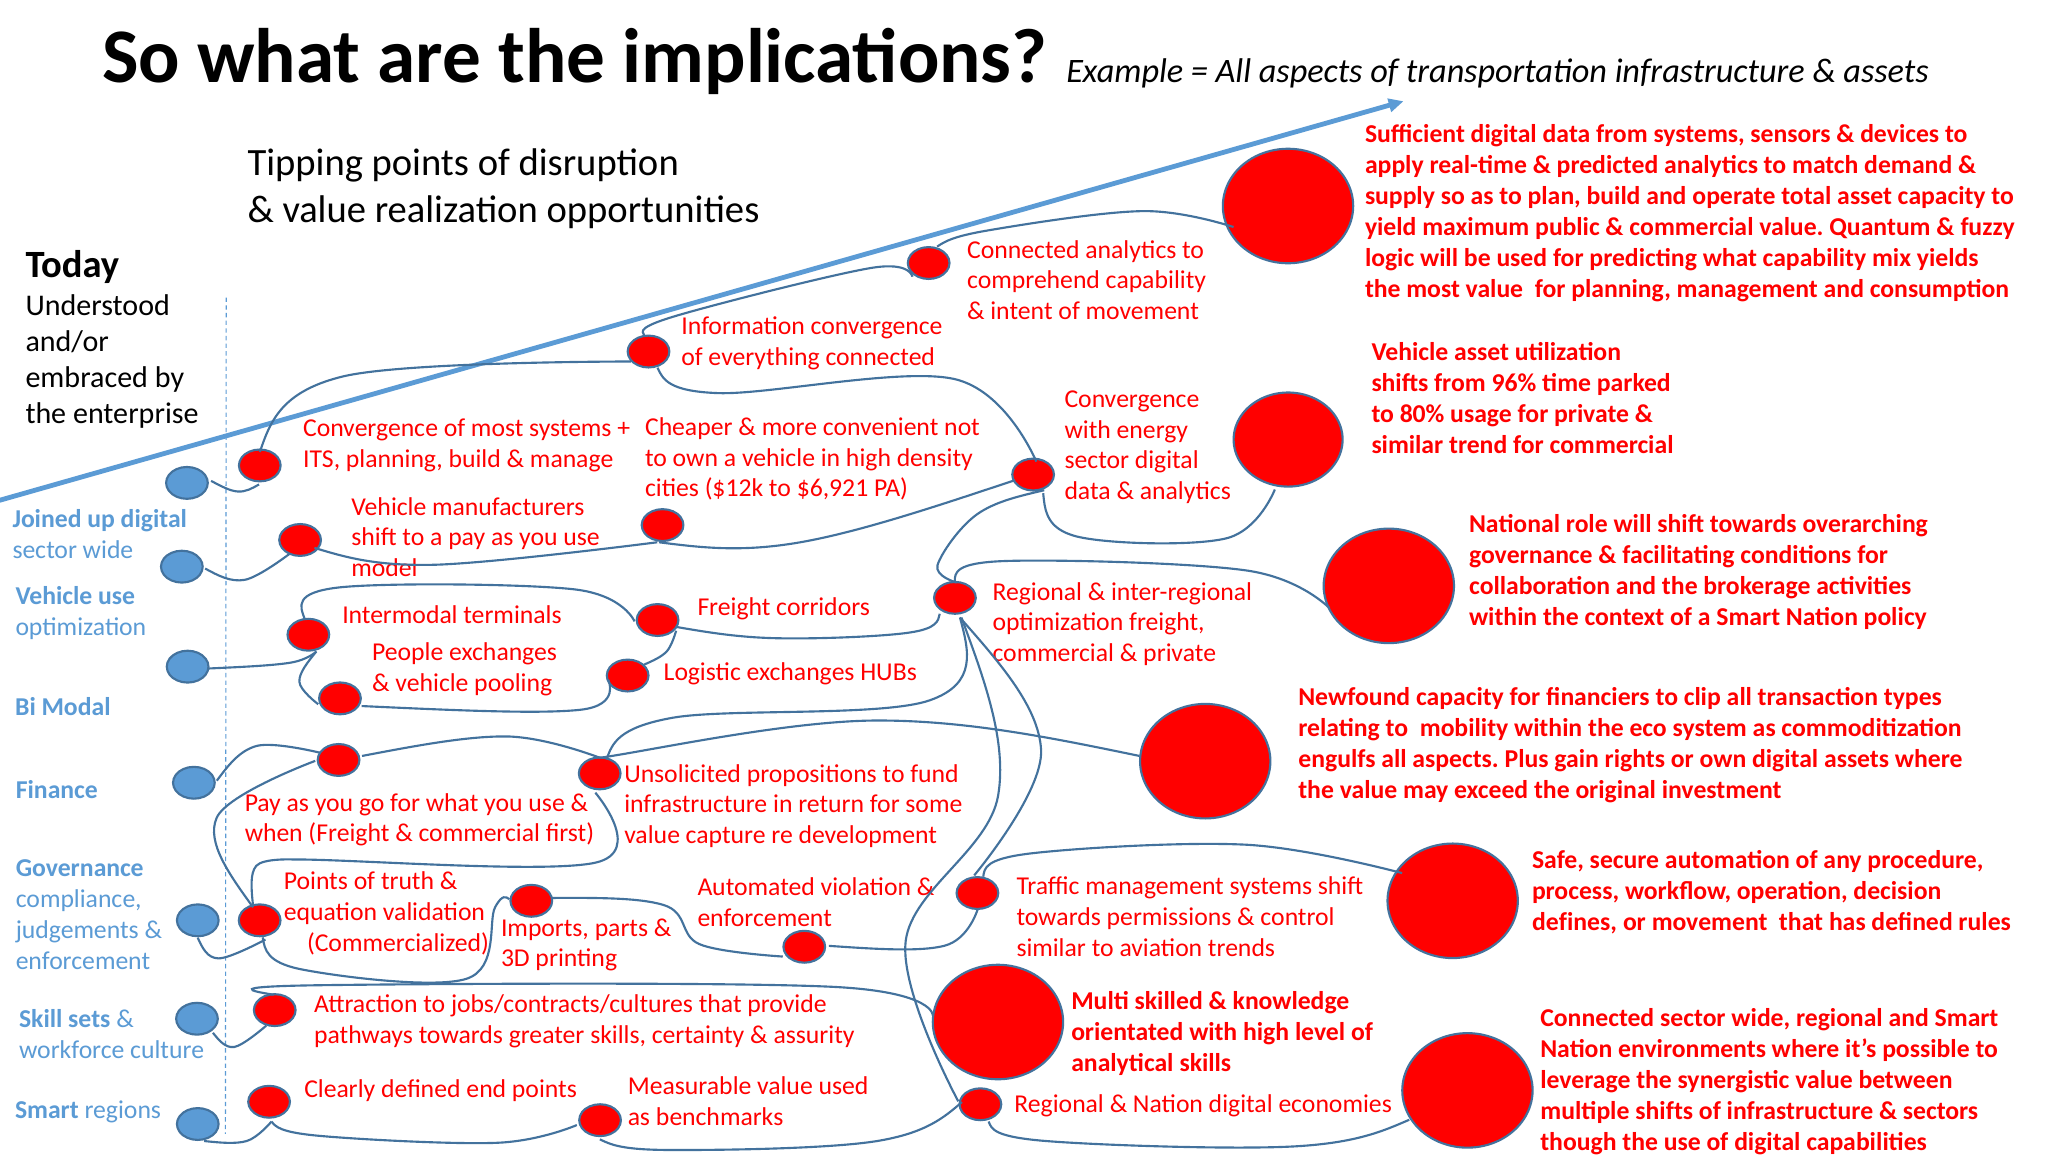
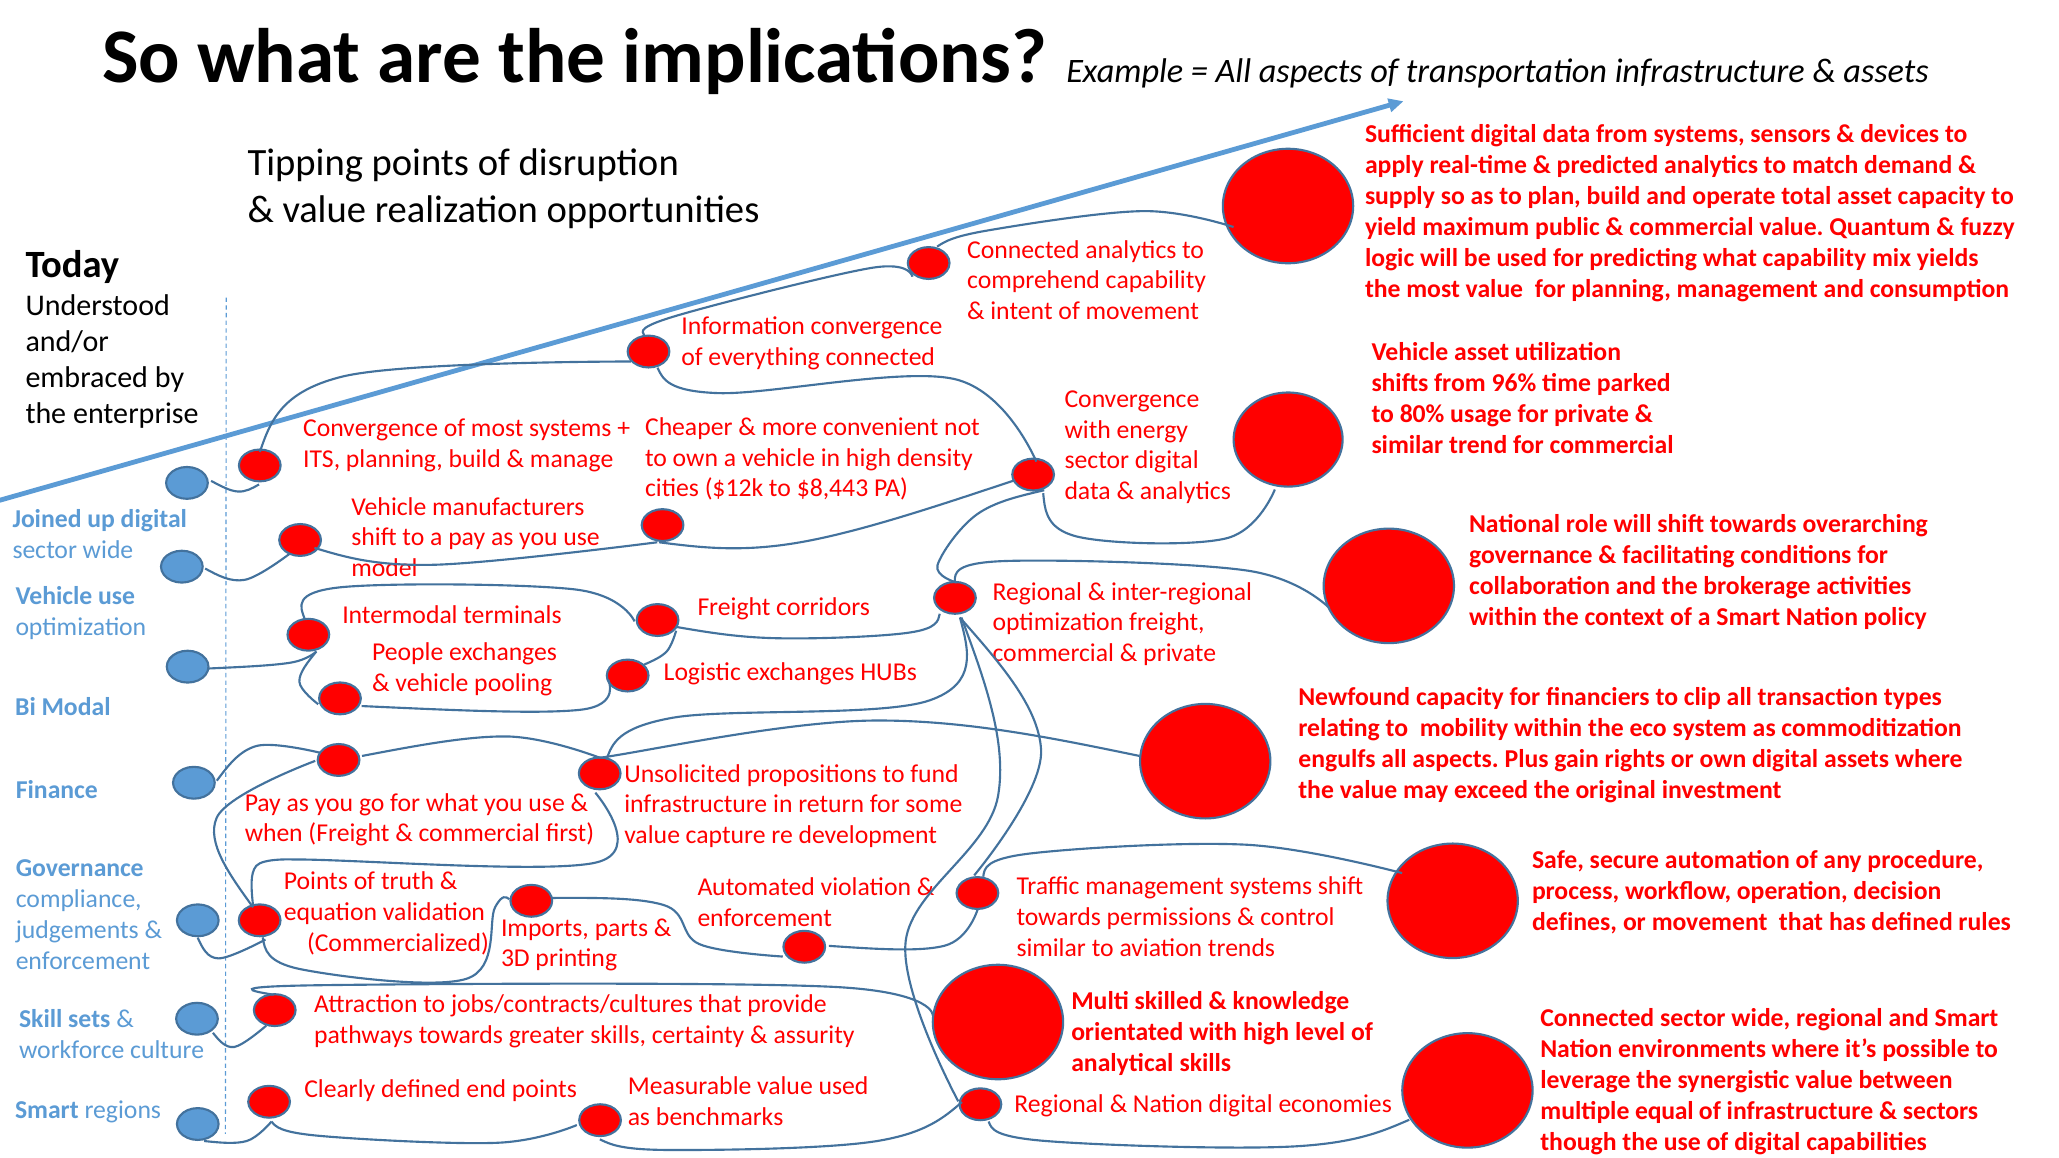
$6,921: $6,921 -> $8,443
multiple shifts: shifts -> equal
